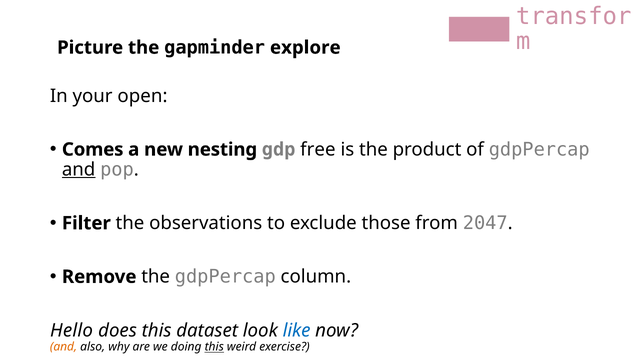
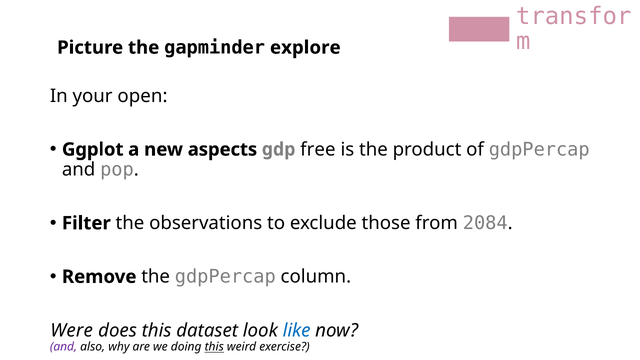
Comes: Comes -> Ggplot
nesting: nesting -> aspects
and at (79, 170) underline: present -> none
2047: 2047 -> 2084
Hello: Hello -> Were
and at (64, 347) colour: orange -> purple
